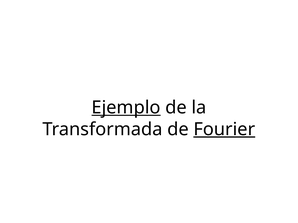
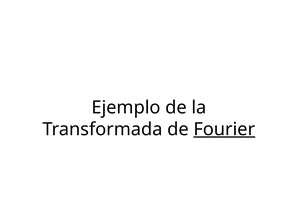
Ejemplo underline: present -> none
